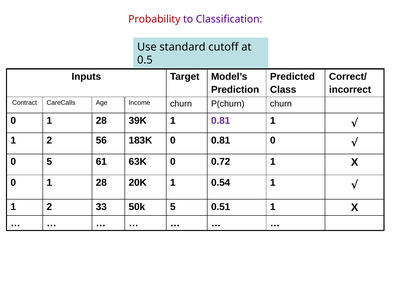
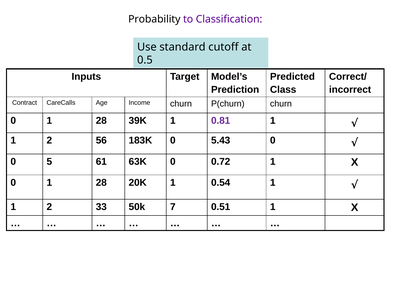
Probability colour: red -> black
0 0.81: 0.81 -> 5.43
50k 5: 5 -> 7
